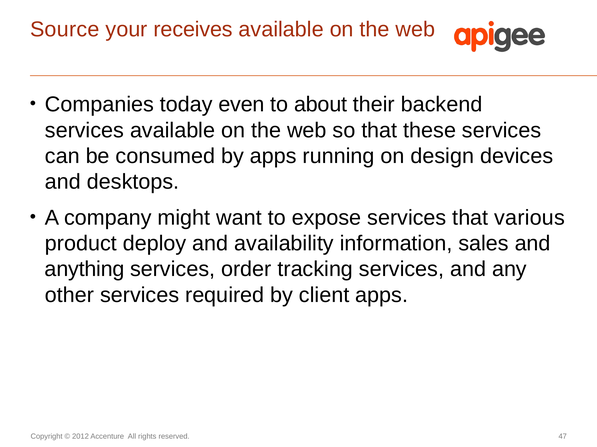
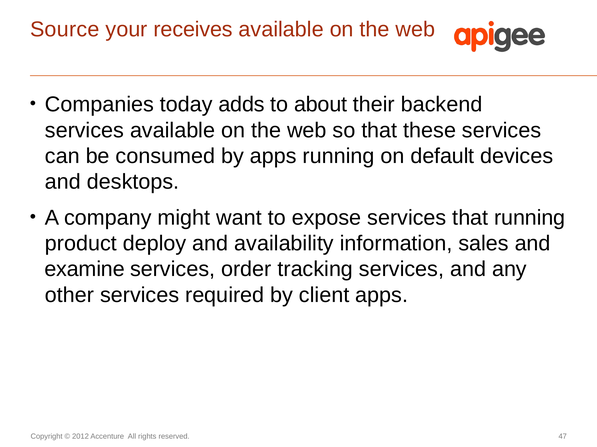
even: even -> adds
design: design -> default
that various: various -> running
anything: anything -> examine
